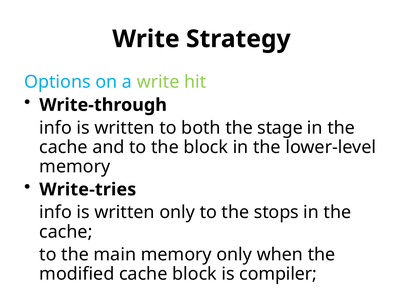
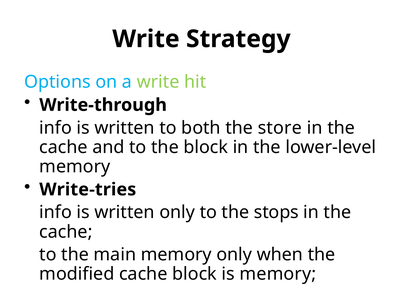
stage: stage -> store
is compiler: compiler -> memory
